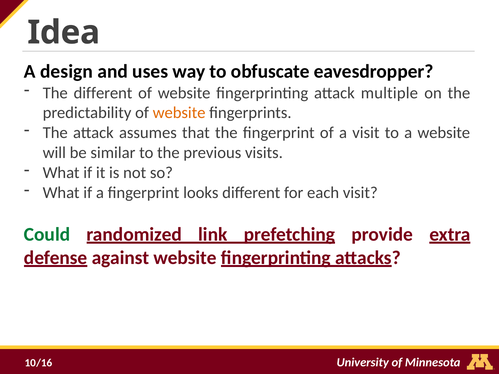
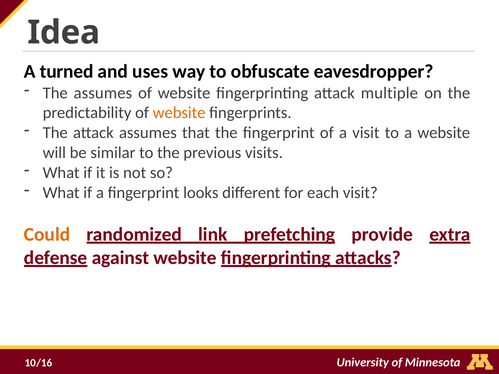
design: design -> turned
The different: different -> assumes
Could colour: green -> orange
